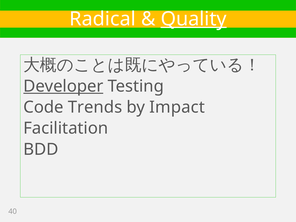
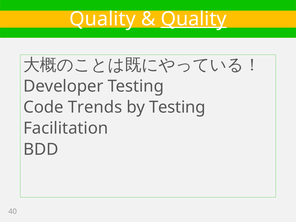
Radical at (103, 19): Radical -> Quality
Developer underline: present -> none
by Impact: Impact -> Testing
